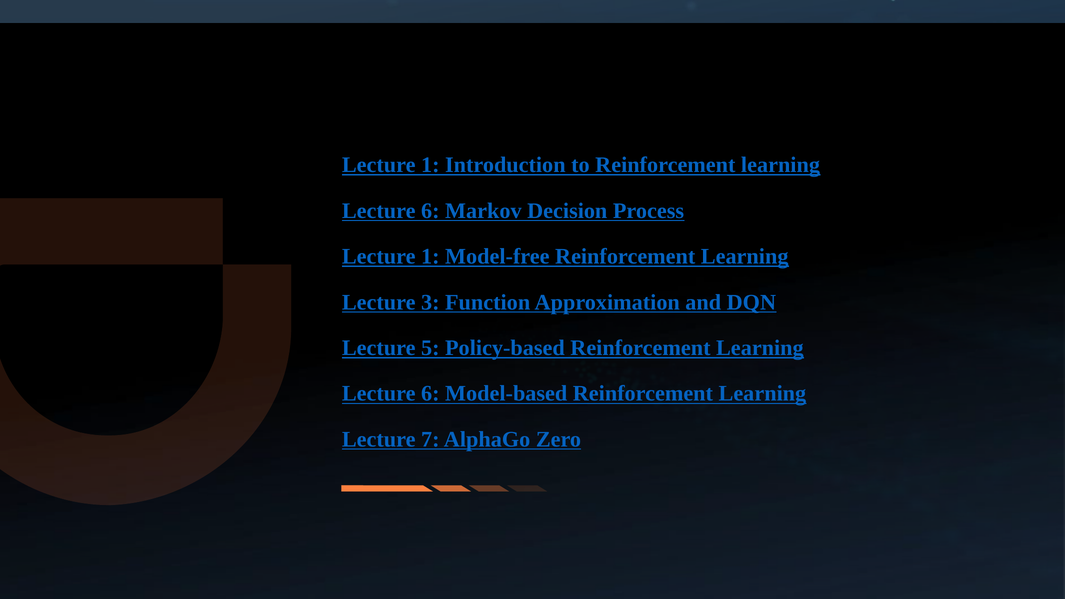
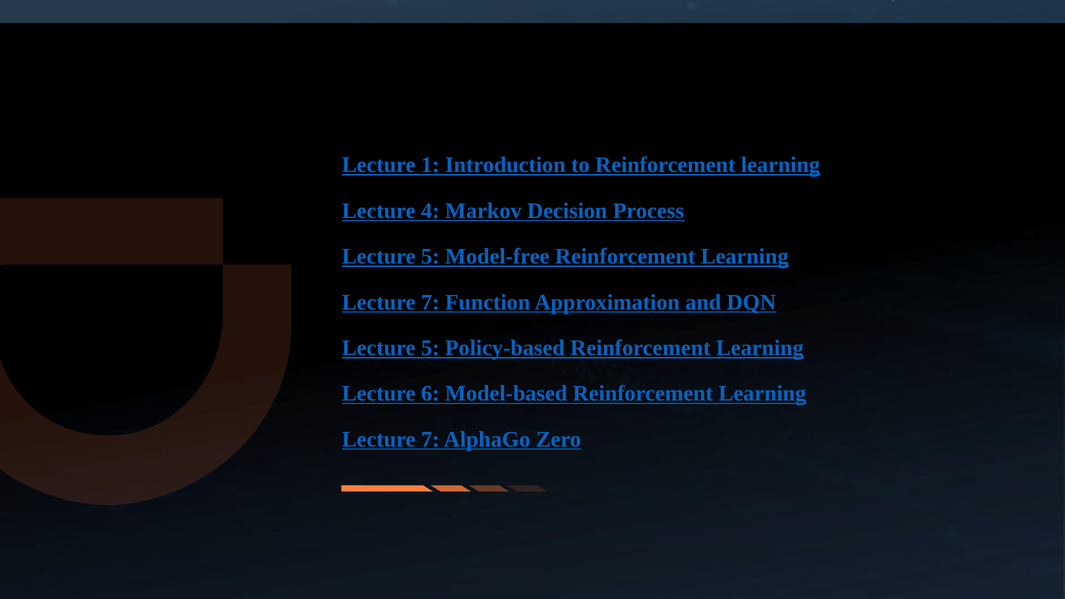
6 at (430, 211): 6 -> 4
1 at (430, 257): 1 -> 5
3 at (430, 302): 3 -> 7
